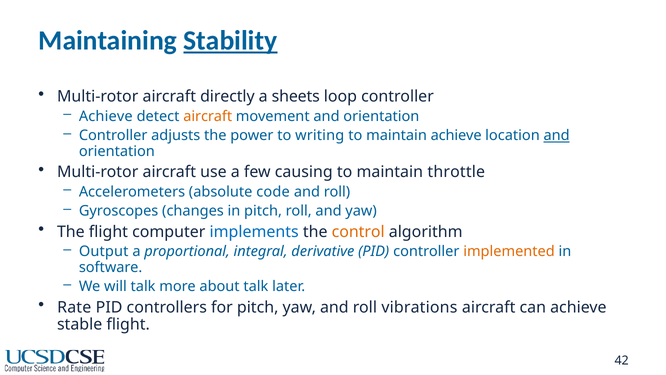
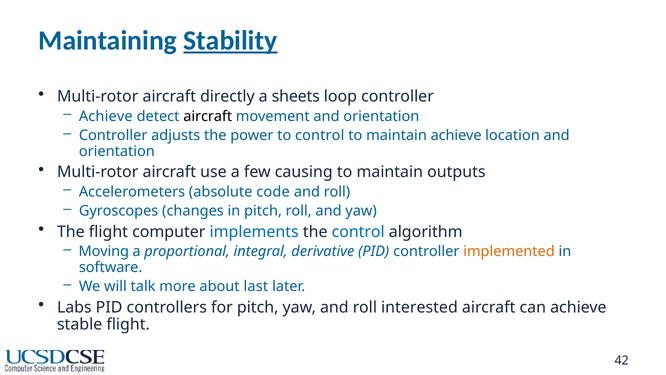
aircraft at (208, 116) colour: orange -> black
to writing: writing -> control
and at (557, 135) underline: present -> none
throttle: throttle -> outputs
control at (358, 232) colour: orange -> blue
Output: Output -> Moving
about talk: talk -> last
Rate: Rate -> Labs
vibrations: vibrations -> interested
